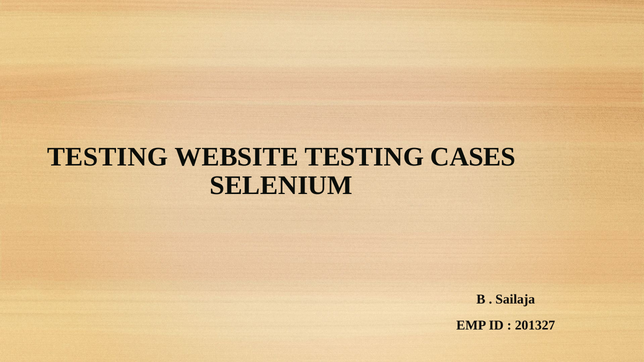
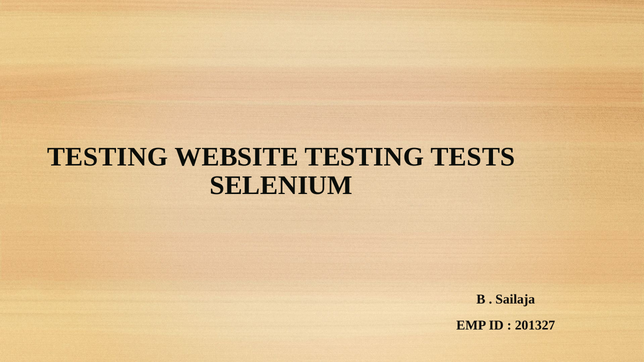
CASES: CASES -> TESTS
